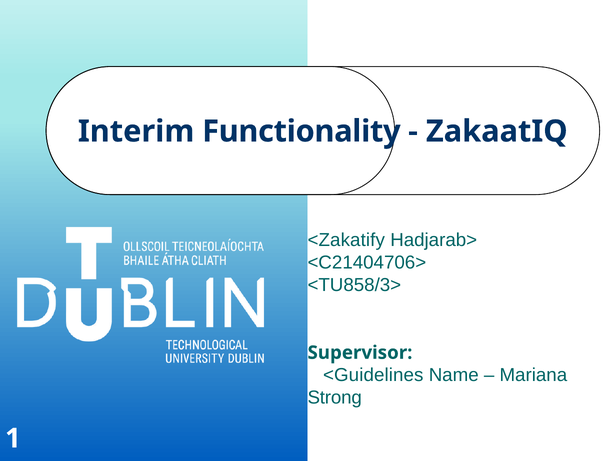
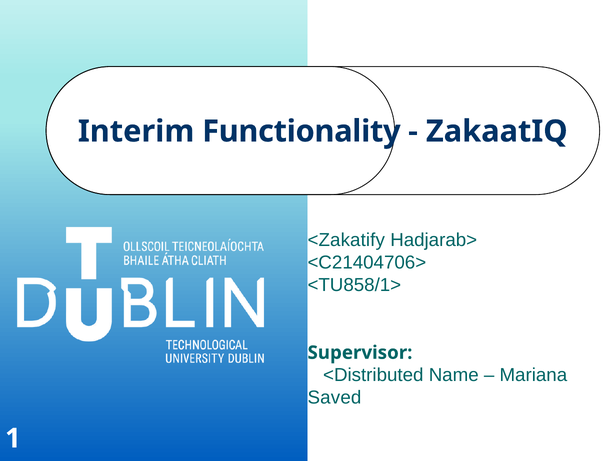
<TU858/3>: <TU858/3> -> <TU858/1>
<Guidelines: <Guidelines -> <Distributed
Strong: Strong -> Saved
